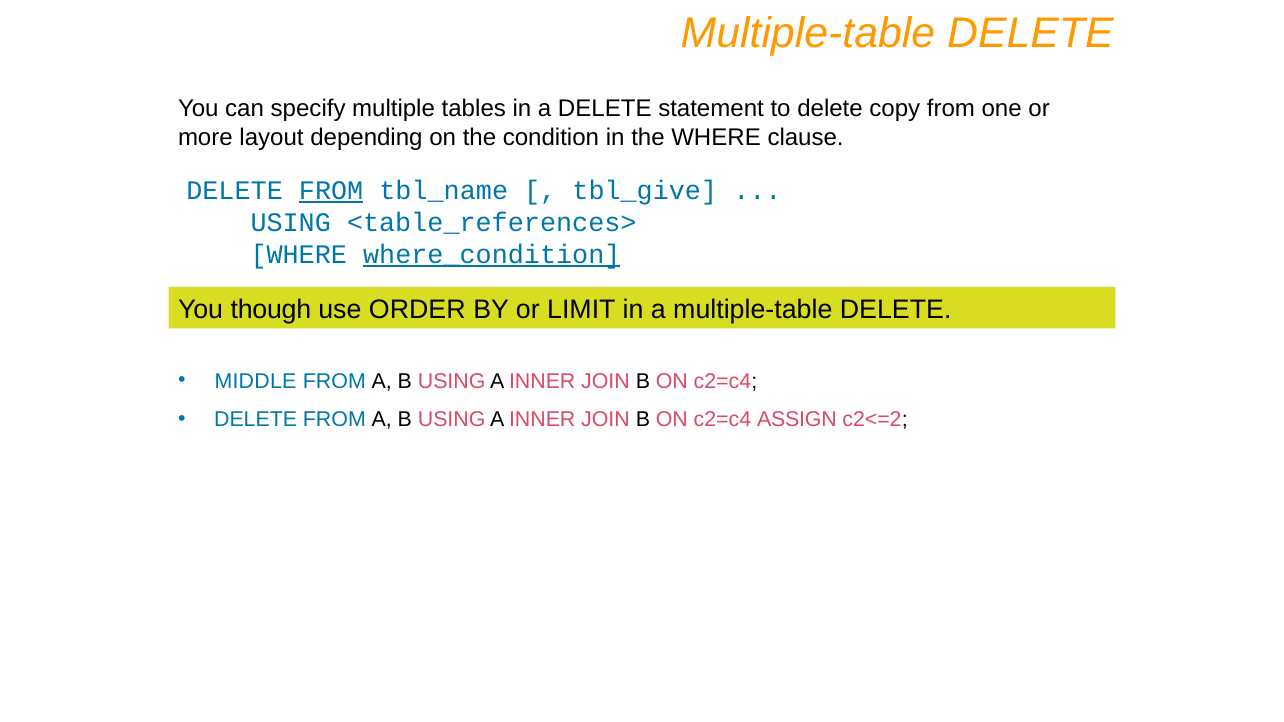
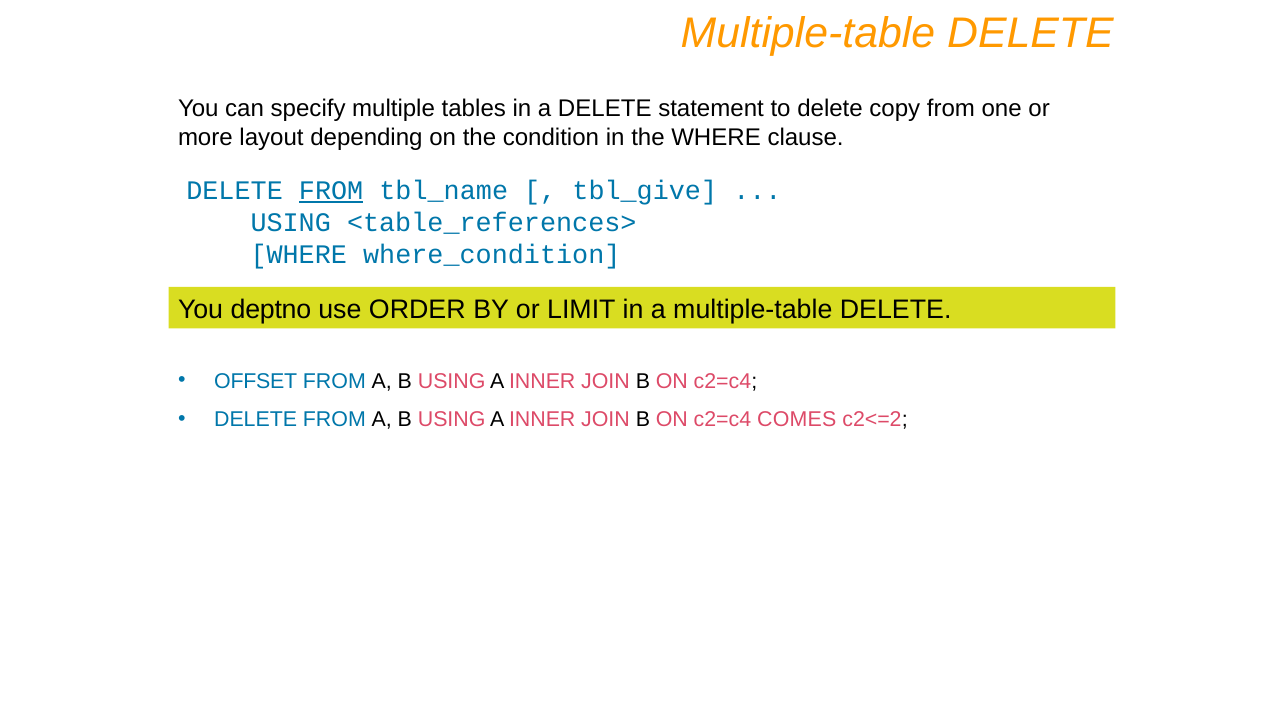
where_condition underline: present -> none
though: though -> deptno
MIDDLE: MIDDLE -> OFFSET
ASSIGN: ASSIGN -> COMES
